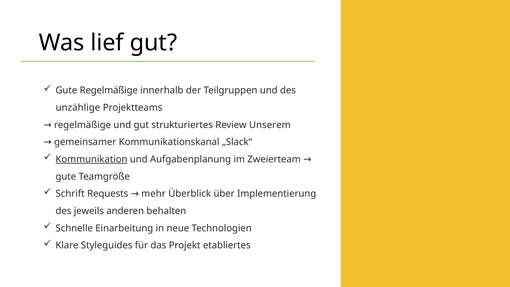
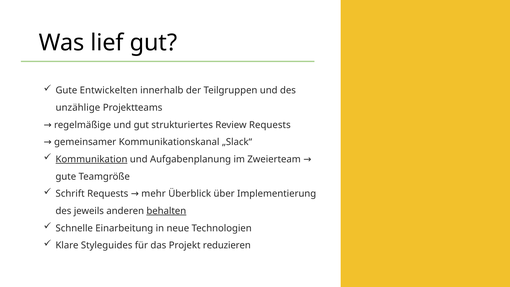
Gute Regelmäßige: Regelmäßige -> Entwickelten
Review Unserem: Unserem -> Requests
behalten underline: none -> present
etabliertes: etabliertes -> reduzieren
